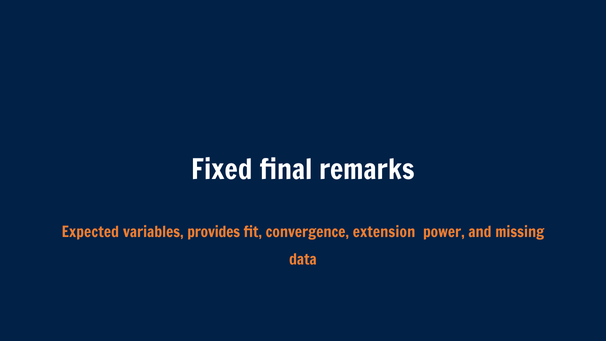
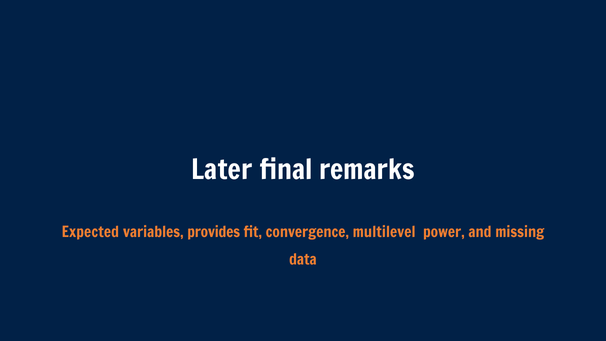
Fixed: Fixed -> Later
extension: extension -> multilevel
